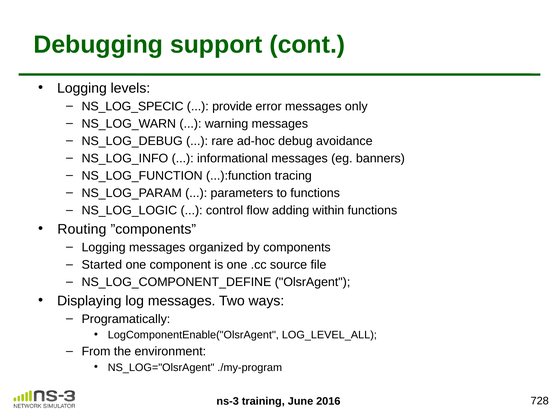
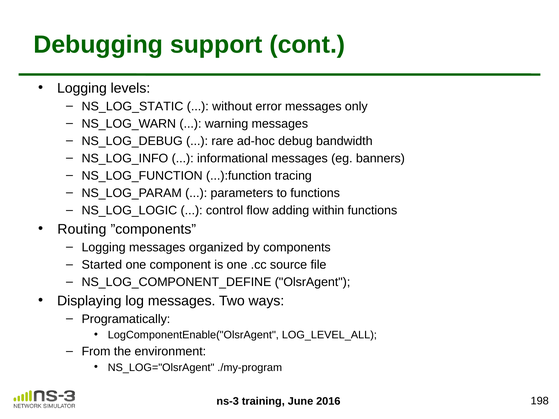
NS_LOG_SPECIC: NS_LOG_SPECIC -> NS_LOG_STATIC
provide: provide -> without
avoidance: avoidance -> bandwidth
728: 728 -> 198
